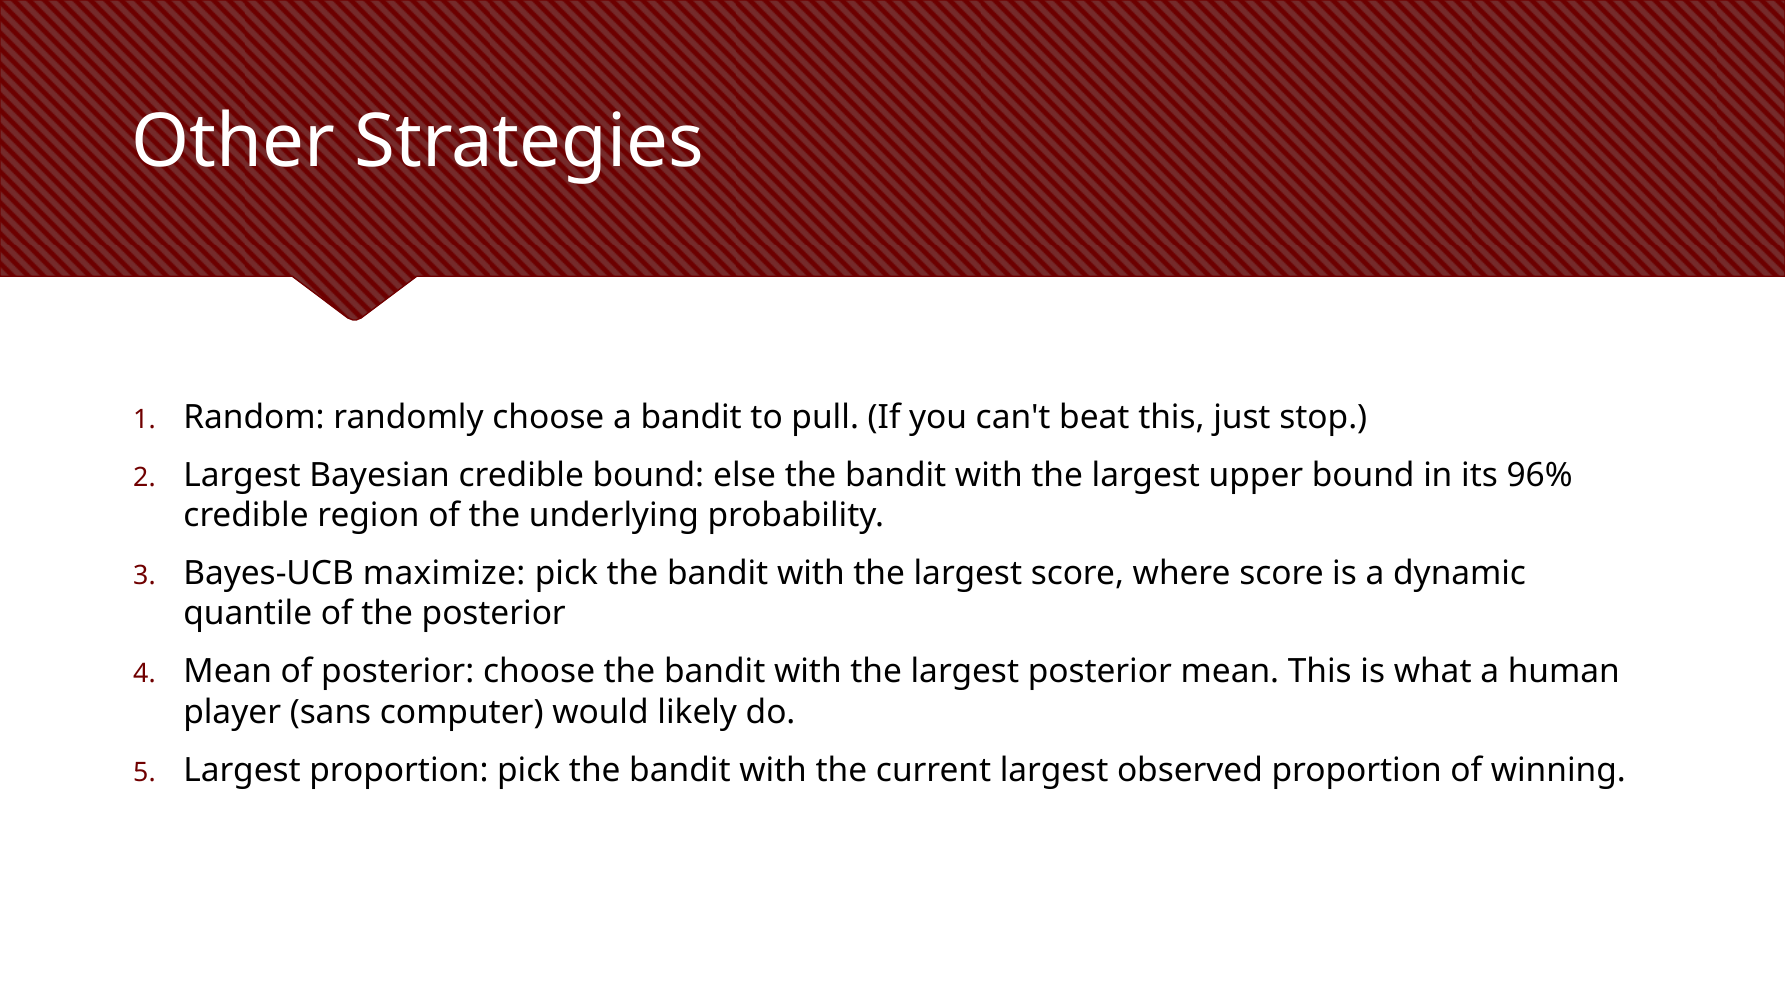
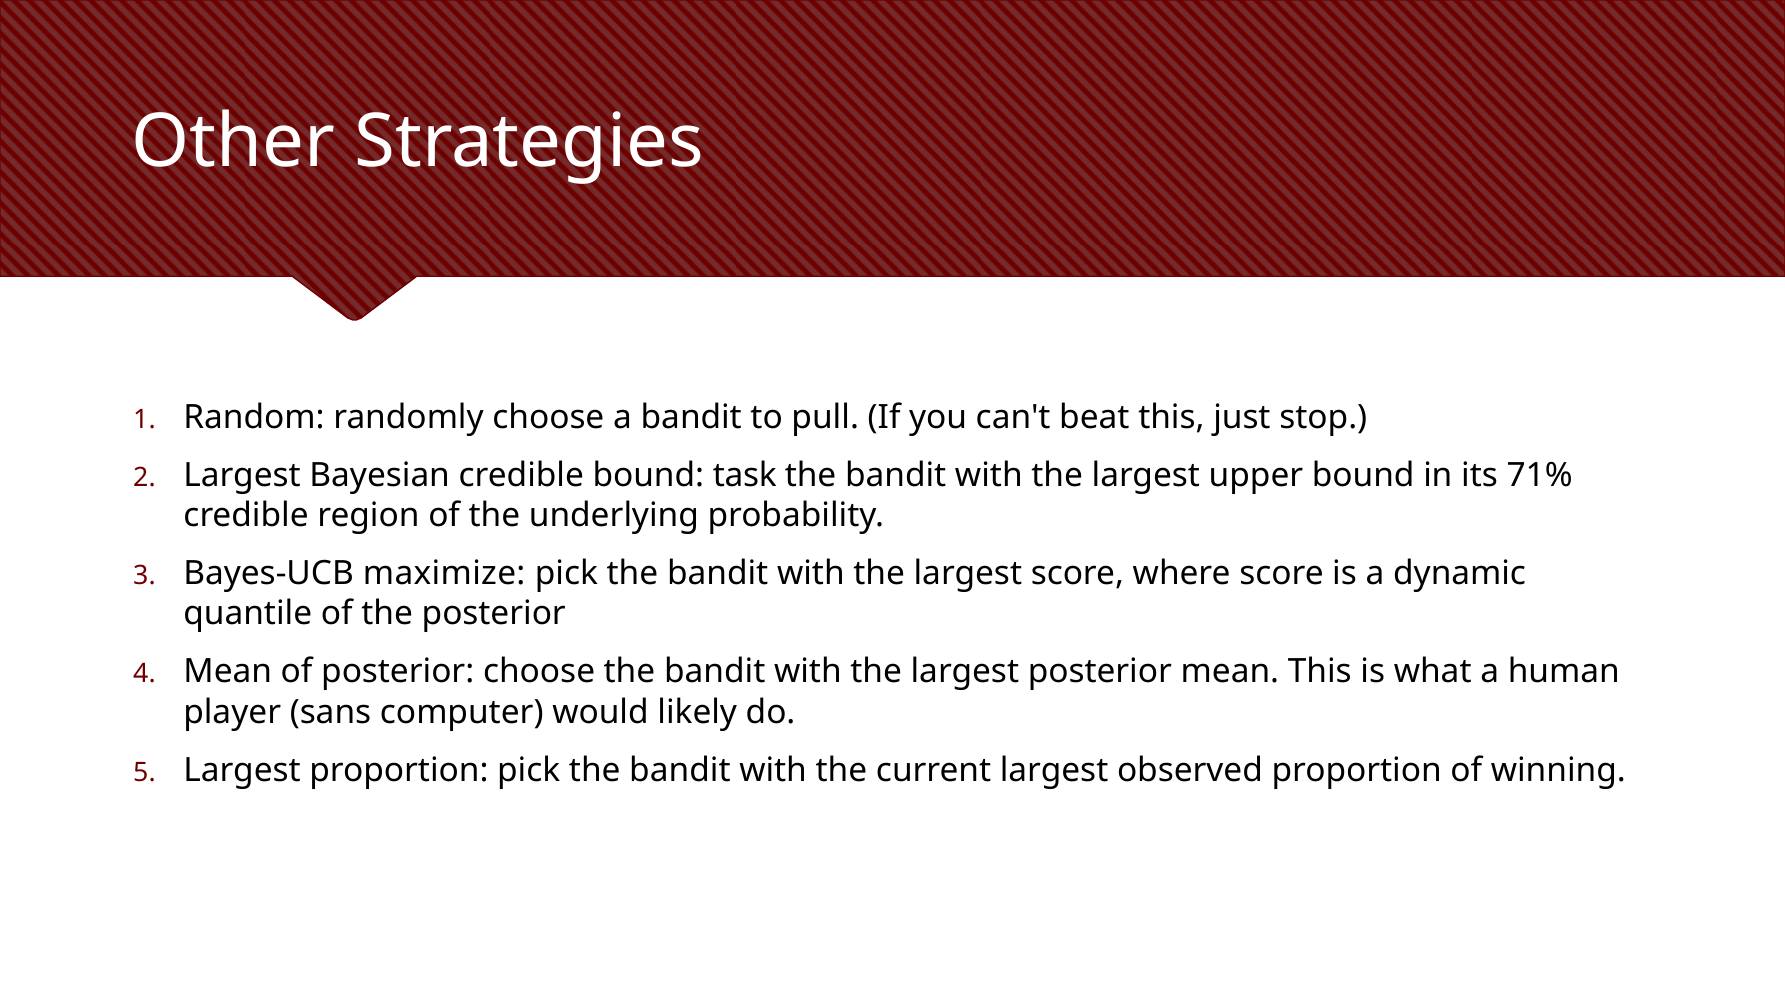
else: else -> task
96%: 96% -> 71%
